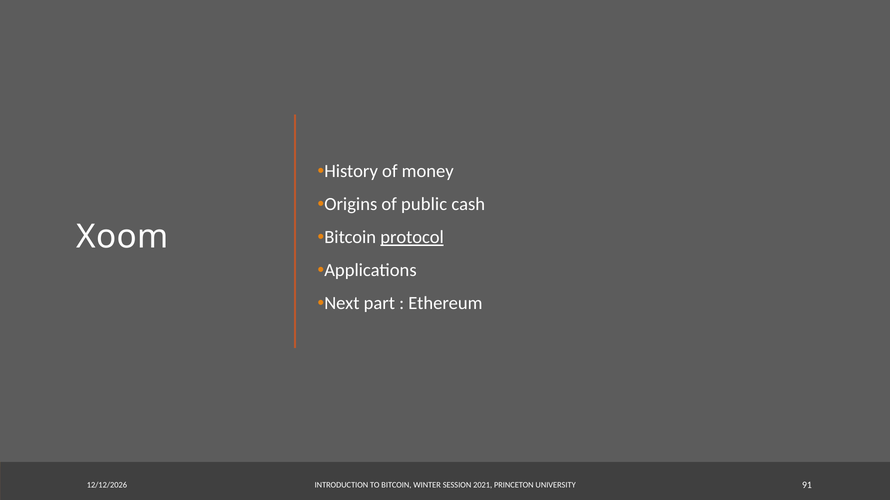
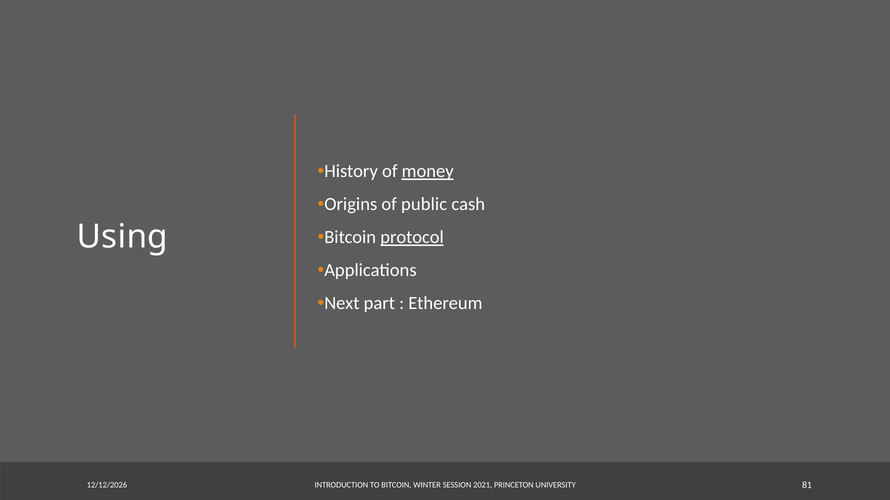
money underline: none -> present
Xoom: Xoom -> Using
91: 91 -> 81
